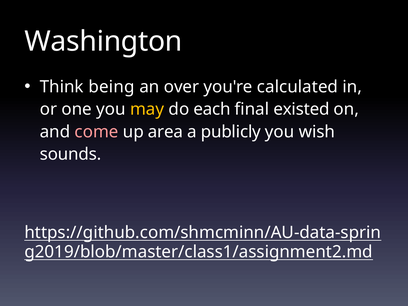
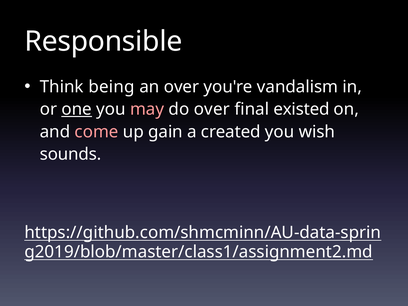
Washington: Washington -> Responsible
calculated: calculated -> vandalism
one underline: none -> present
may colour: yellow -> pink
do each: each -> over
area: area -> gain
publicly: publicly -> created
